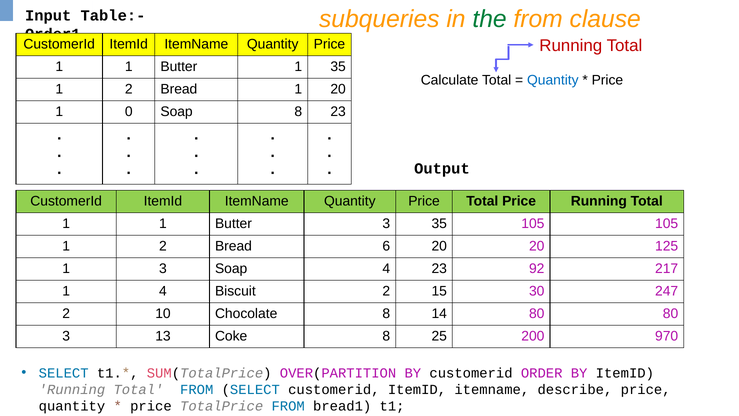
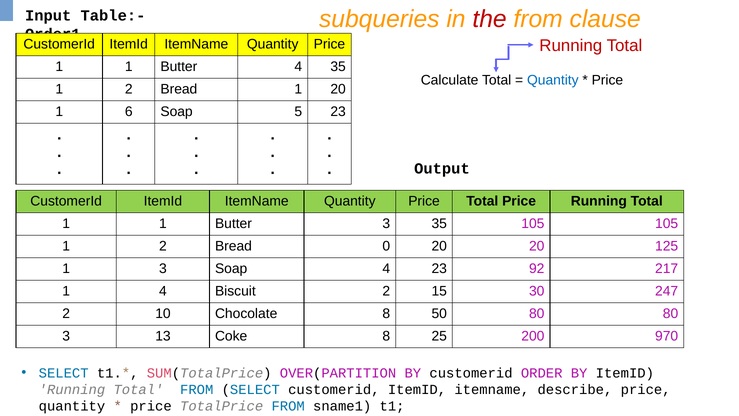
the colour: green -> red
Butter 1: 1 -> 4
0: 0 -> 6
Soap 8: 8 -> 5
6: 6 -> 0
14: 14 -> 50
bread1: bread1 -> sname1
